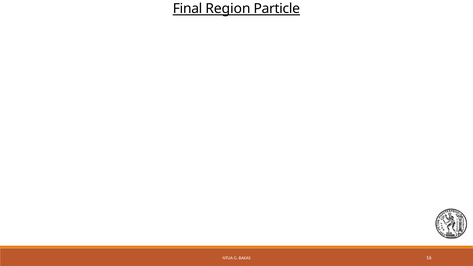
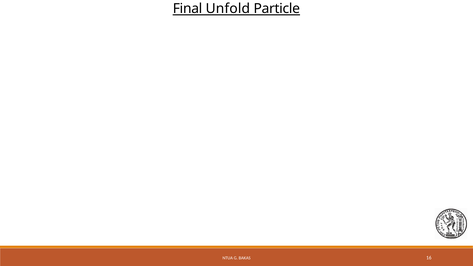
Region: Region -> Unfold
